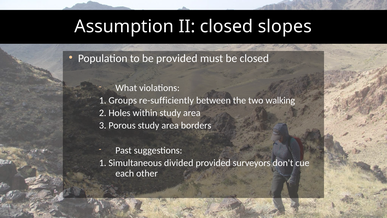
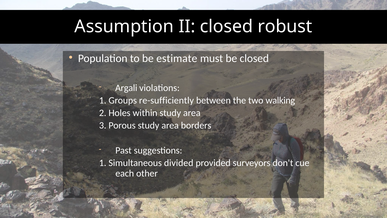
slopes: slopes -> robust
be provided: provided -> estimate
What: What -> Argali
